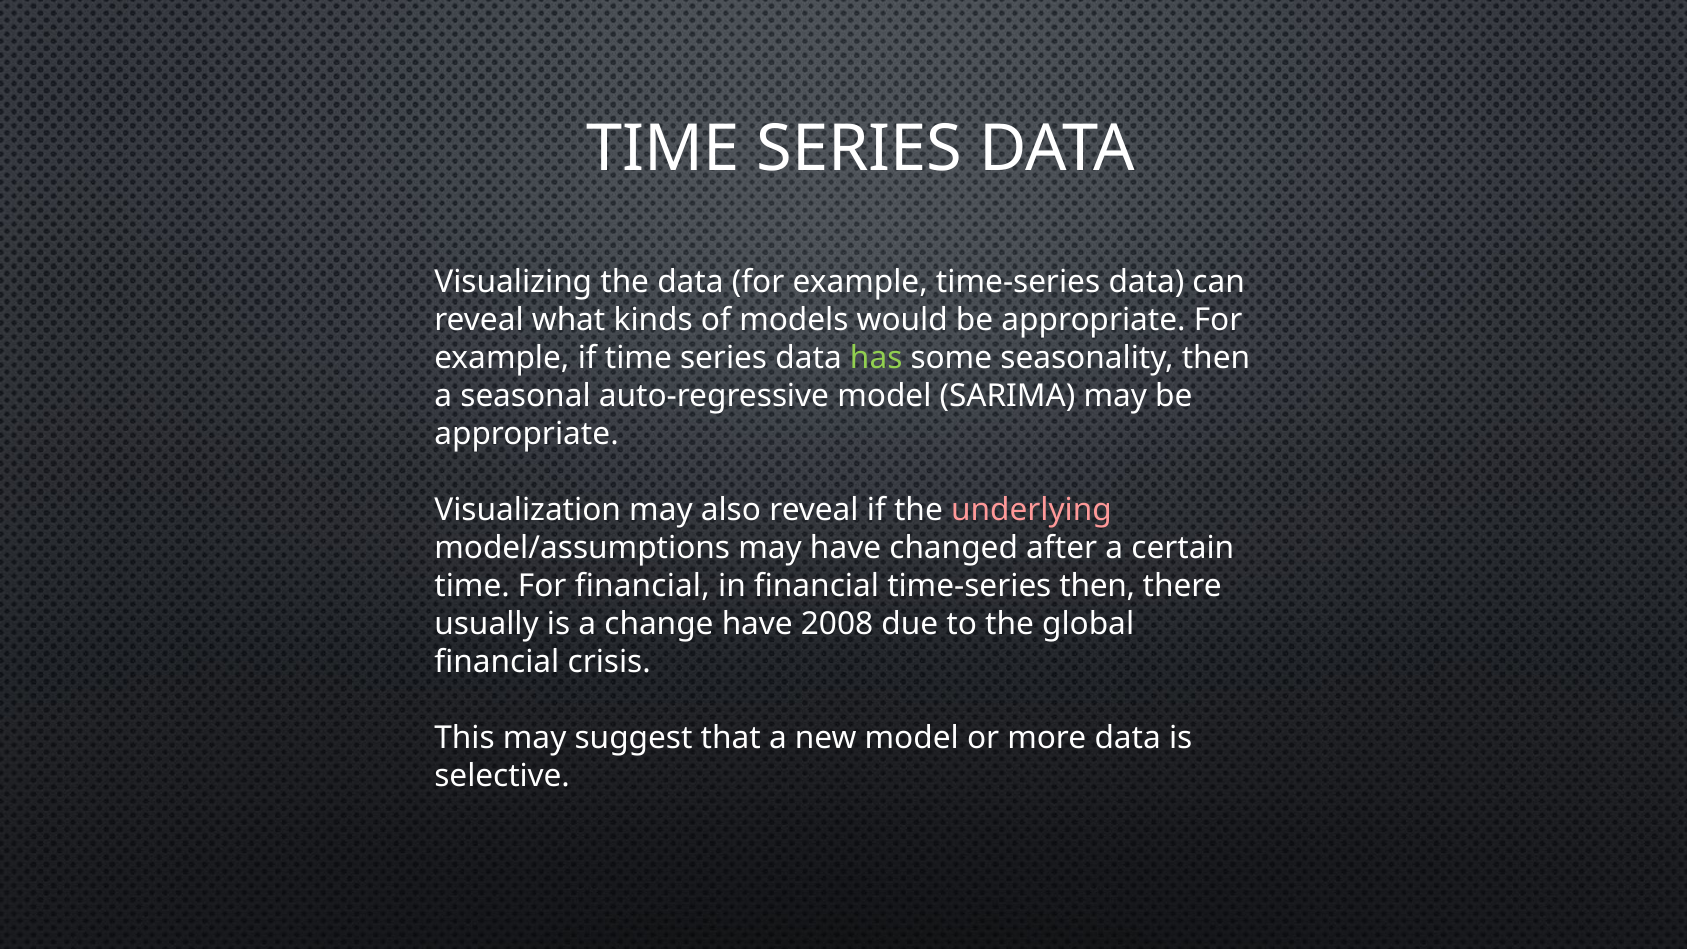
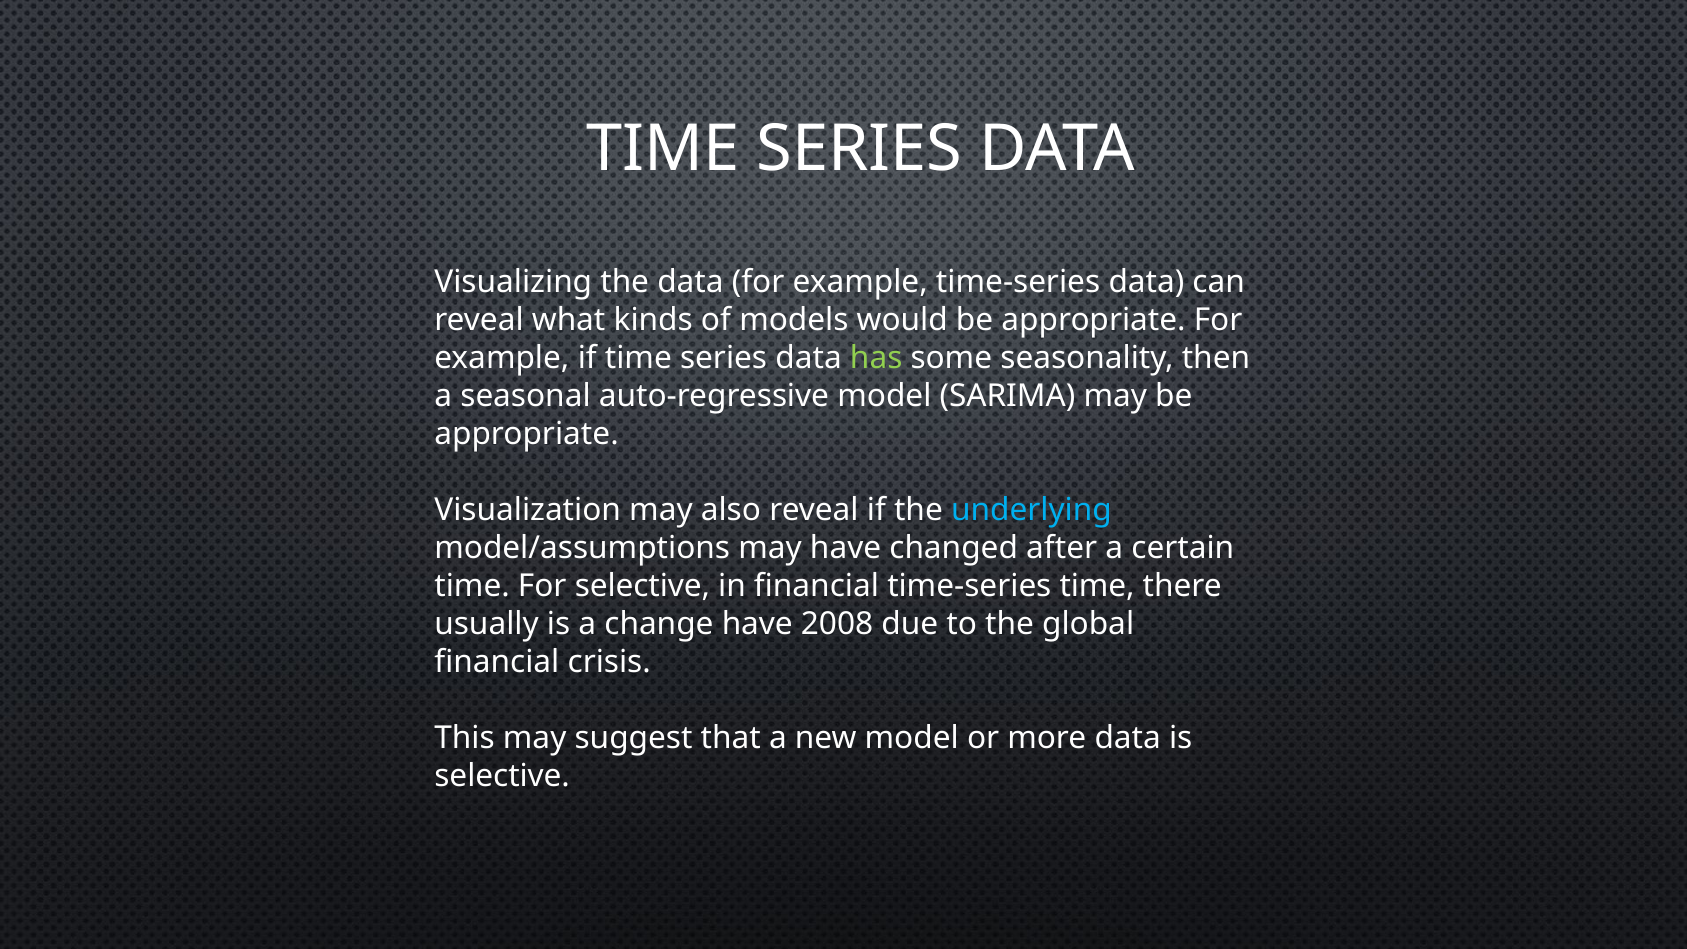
underlying colour: pink -> light blue
For financial: financial -> selective
time-series then: then -> time
